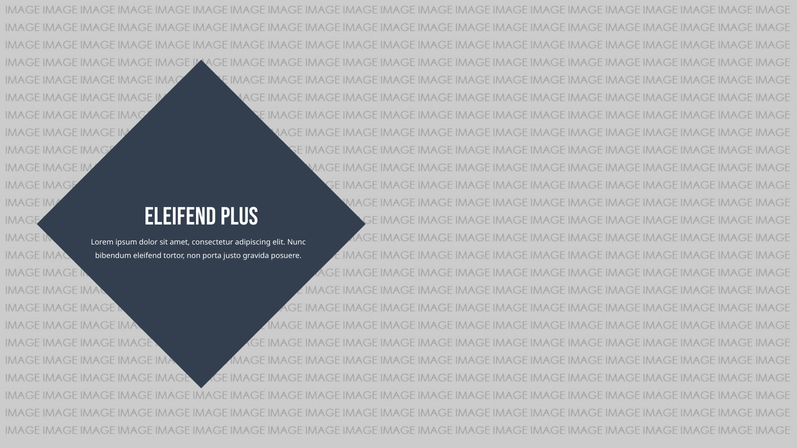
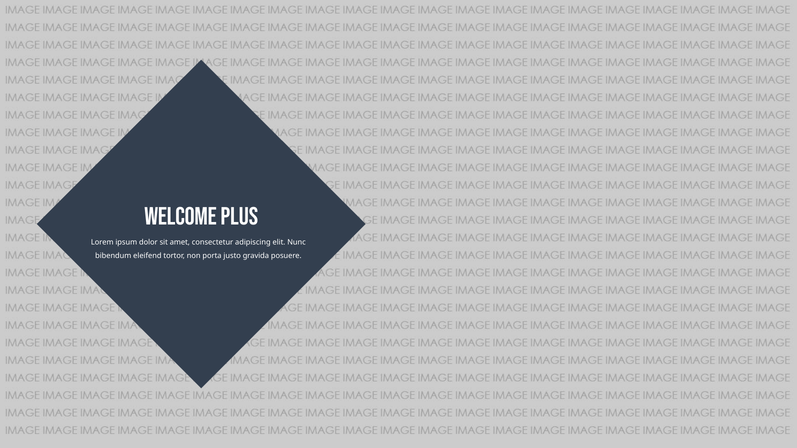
Eleifend at (180, 217): Eleifend -> Welcome
